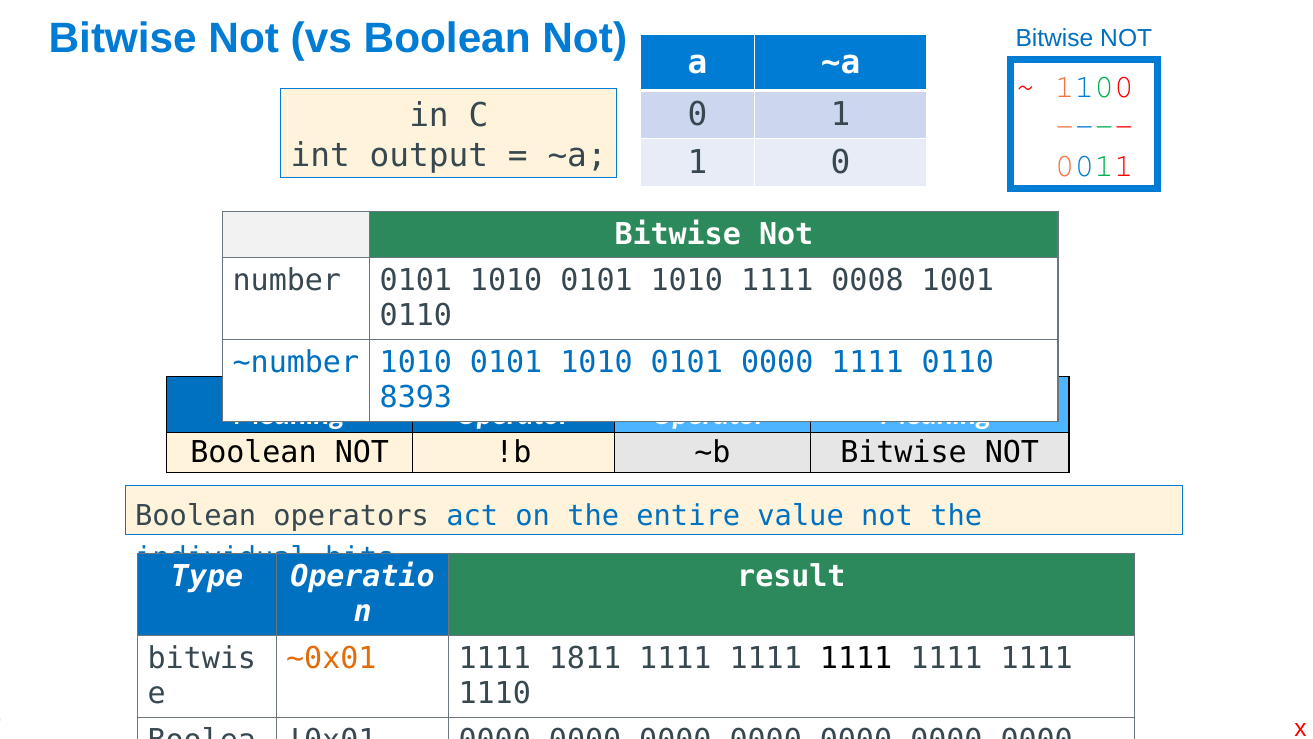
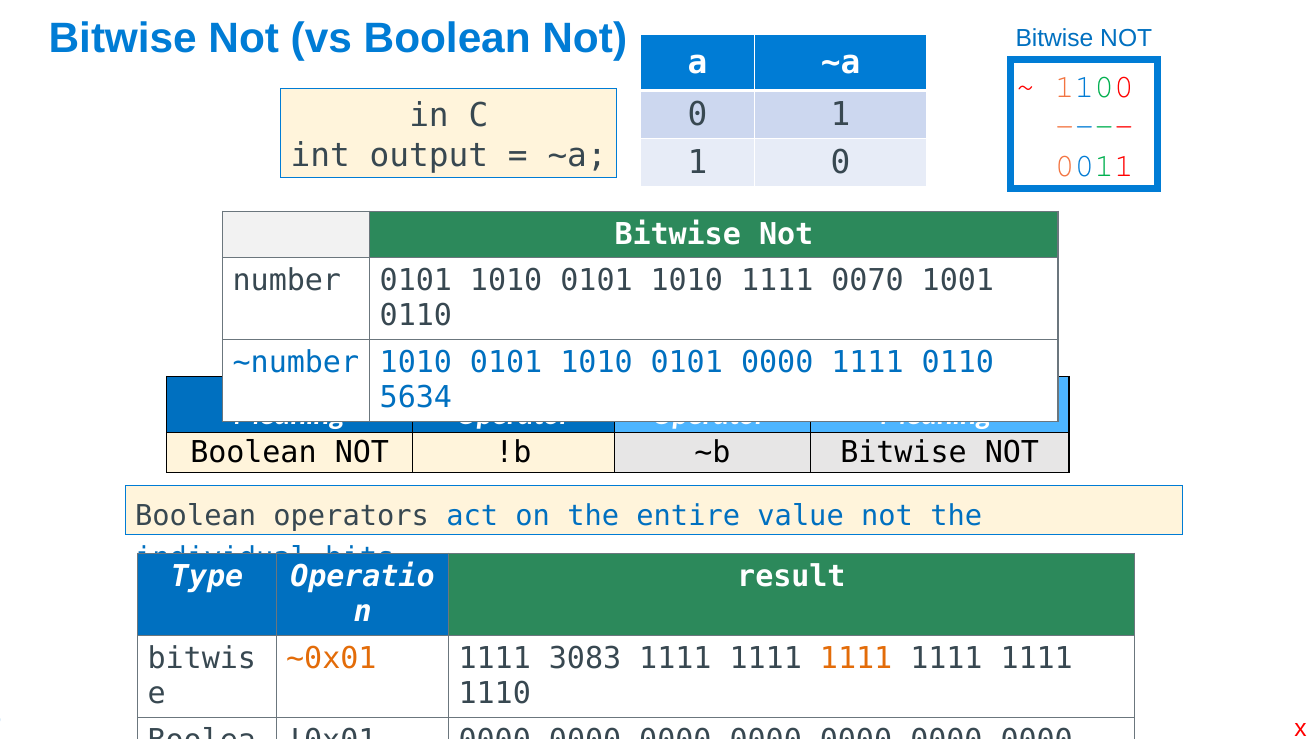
0008: 0008 -> 0070
8393: 8393 -> 5634
1811: 1811 -> 3083
1111 at (856, 658) colour: black -> orange
